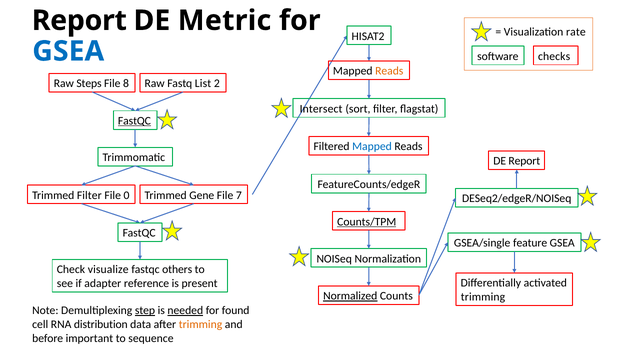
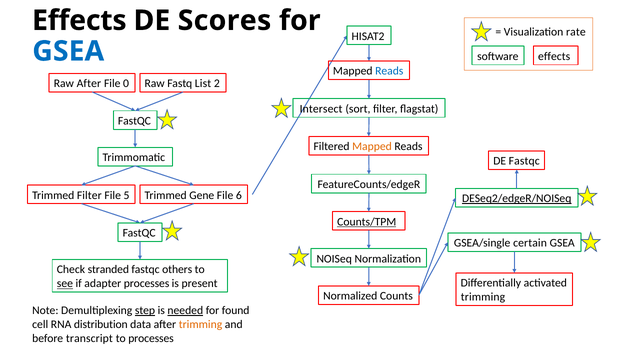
Report at (79, 21): Report -> Effects
Metric: Metric -> Scores
software checks: checks -> effects
Reads at (389, 71) colour: orange -> blue
Raw Steps: Steps -> After
8: 8 -> 0
FastQC at (134, 121) underline: present -> none
Mapped at (372, 146) colour: blue -> orange
DE Report: Report -> Fastqc
0: 0 -> 5
7: 7 -> 6
DESeq2/edgeR/NOISeq underline: none -> present
feature: feature -> certain
visualize: visualize -> stranded
see underline: none -> present
adapter reference: reference -> processes
Normalized underline: present -> none
important: important -> transcript
to sequence: sequence -> processes
